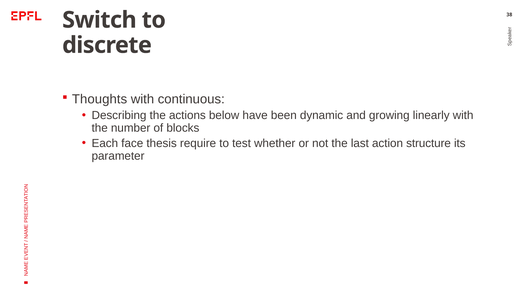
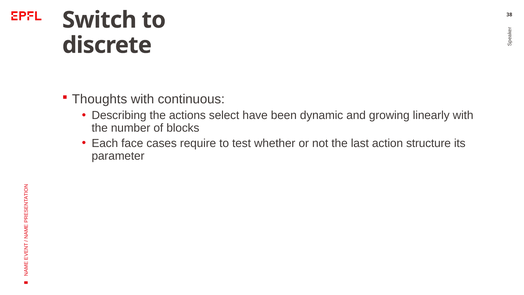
below: below -> select
thesis: thesis -> cases
